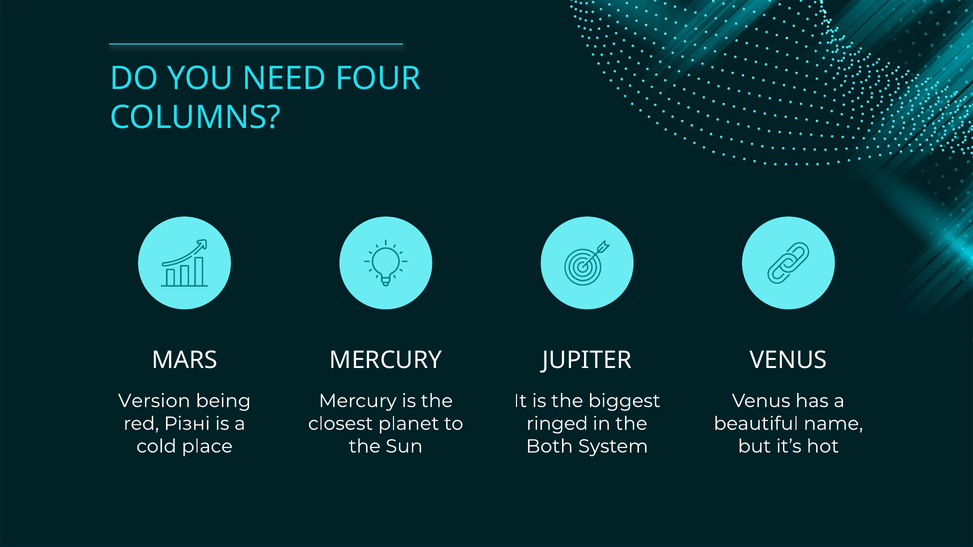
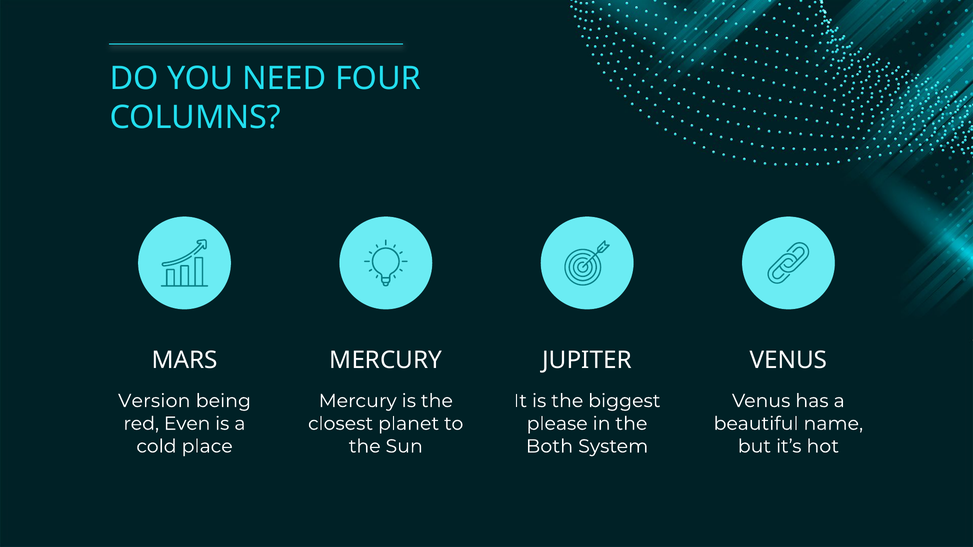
Різні: Різні -> Even
ringed: ringed -> please
